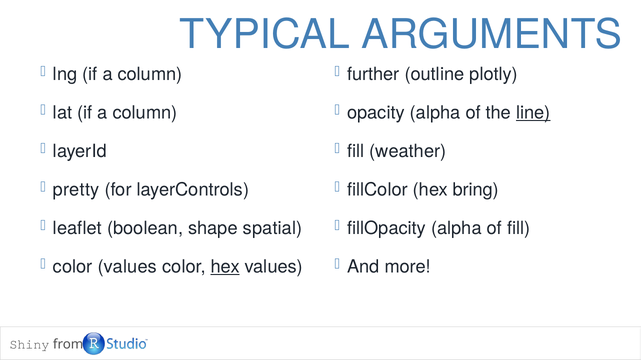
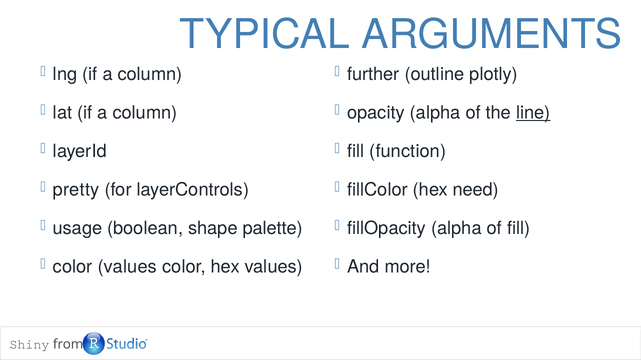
weather: weather -> function
bring: bring -> need
leaflet: leaflet -> usage
spatial: spatial -> palette
hex at (225, 267) underline: present -> none
